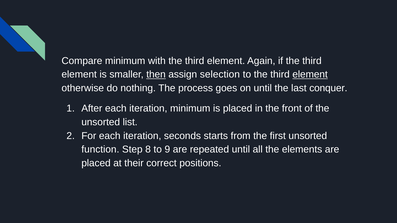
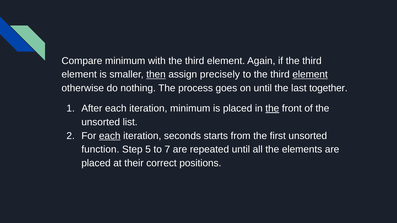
selection: selection -> precisely
conquer: conquer -> together
the at (272, 109) underline: none -> present
each at (110, 136) underline: none -> present
8: 8 -> 5
9: 9 -> 7
